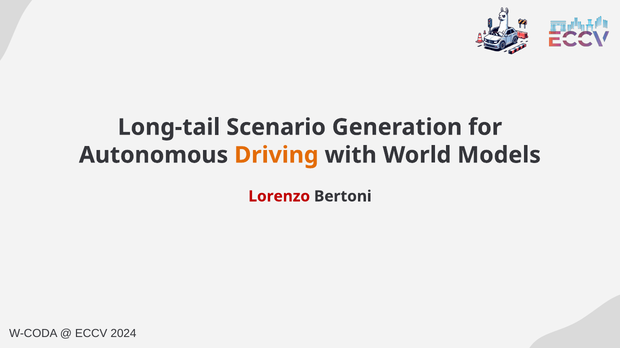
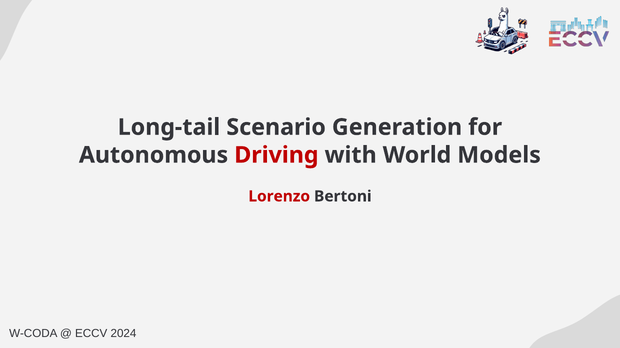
Driving colour: orange -> red
